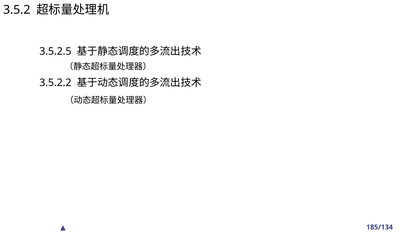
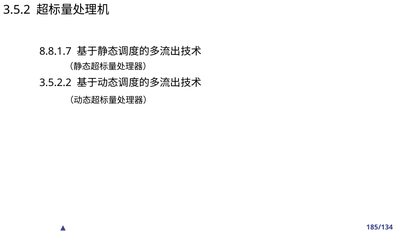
3.5.2.5: 3.5.2.5 -> 8.8.1.7
